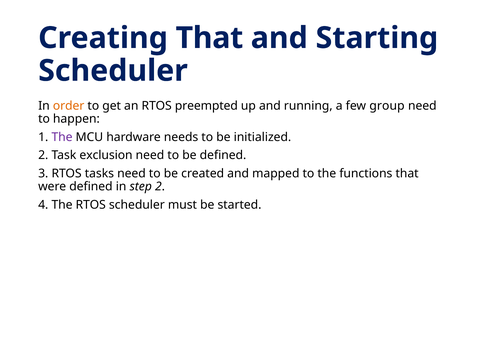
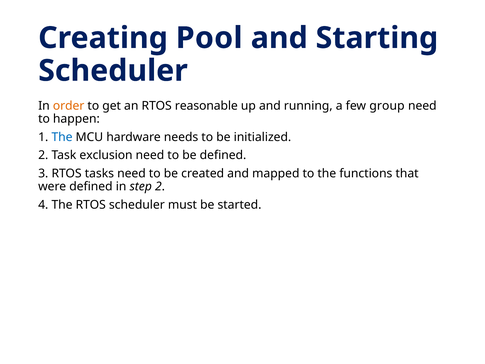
Creating That: That -> Pool
preempted: preempted -> reasonable
The at (62, 137) colour: purple -> blue
